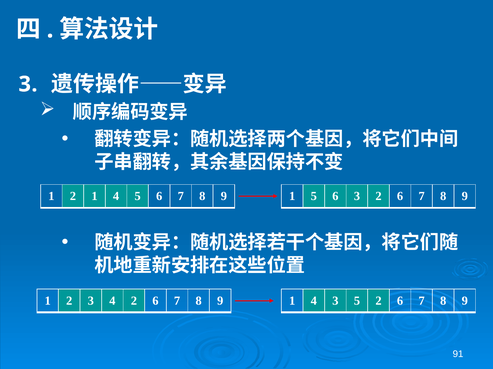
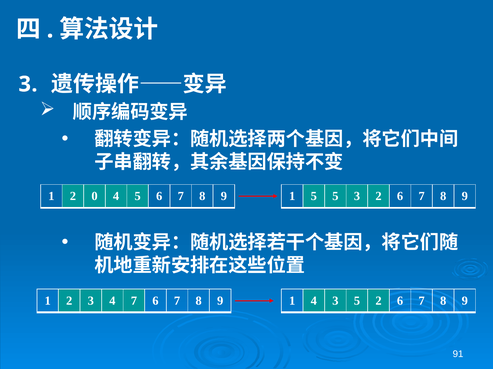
2 1: 1 -> 0
1 5 6: 6 -> 5
4 2: 2 -> 7
